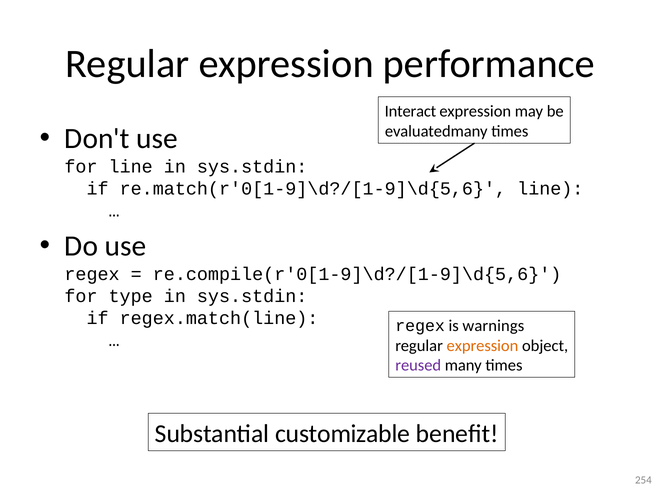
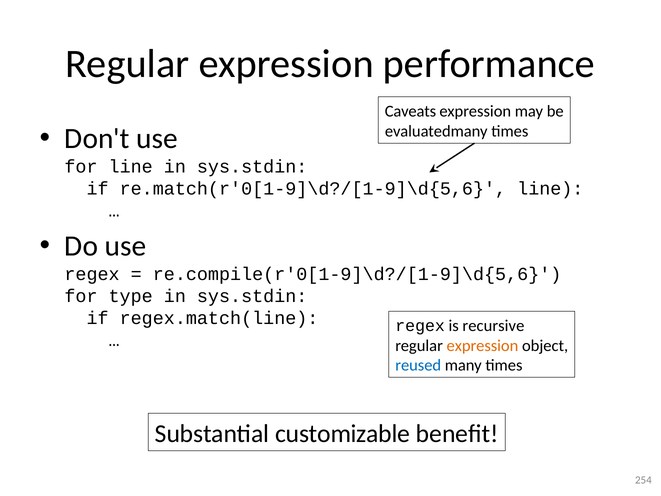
Interact: Interact -> Caveats
warnings: warnings -> recursive
reused colour: purple -> blue
